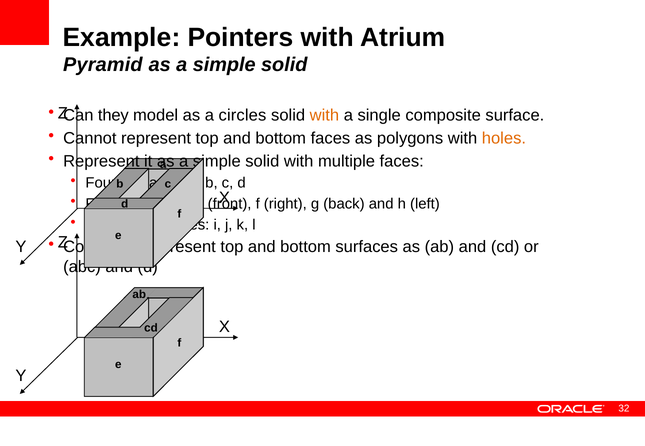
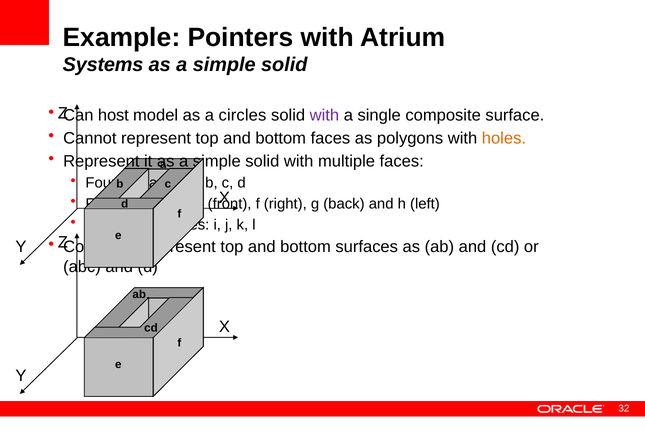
Pyramid: Pyramid -> Systems
they: they -> host
with at (324, 115) colour: orange -> purple
